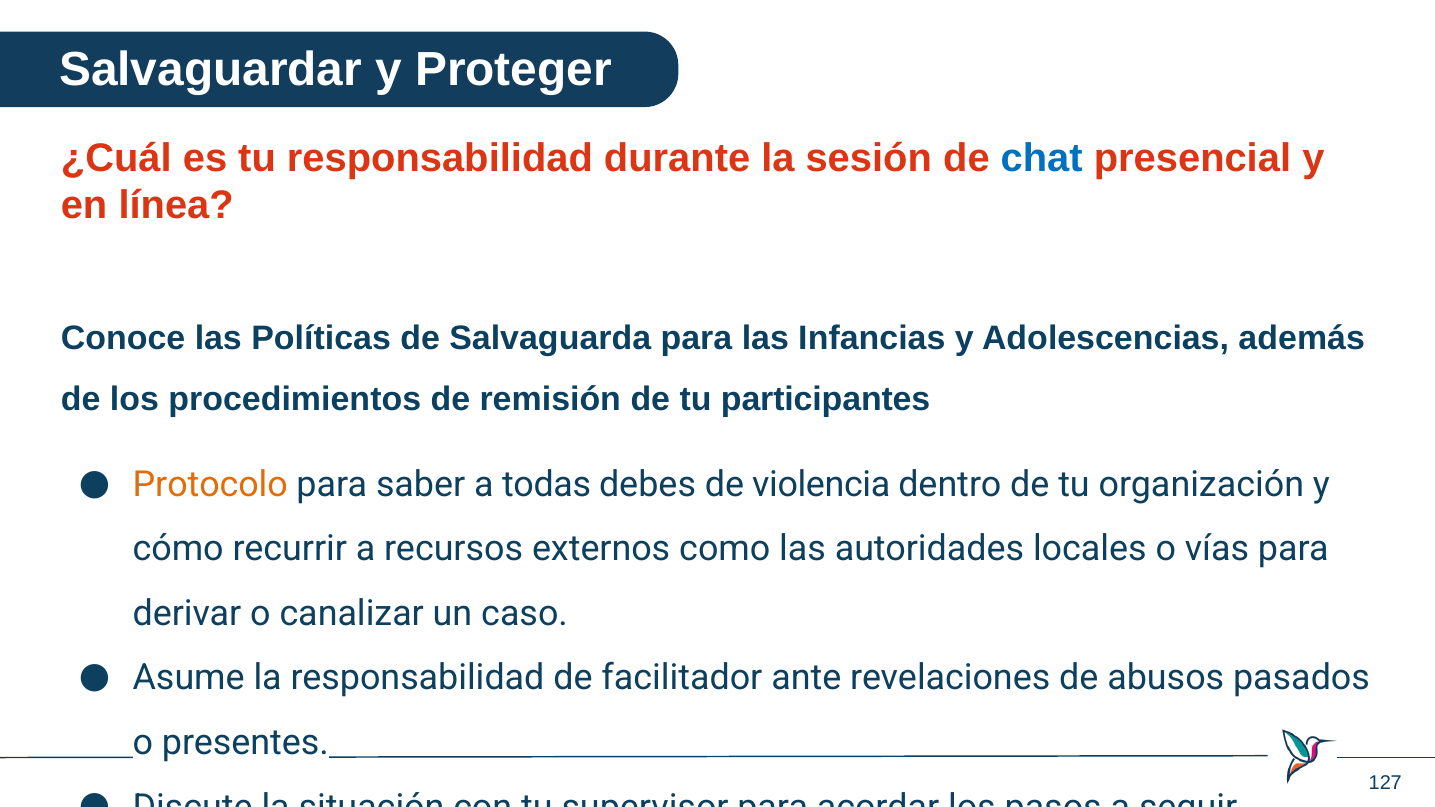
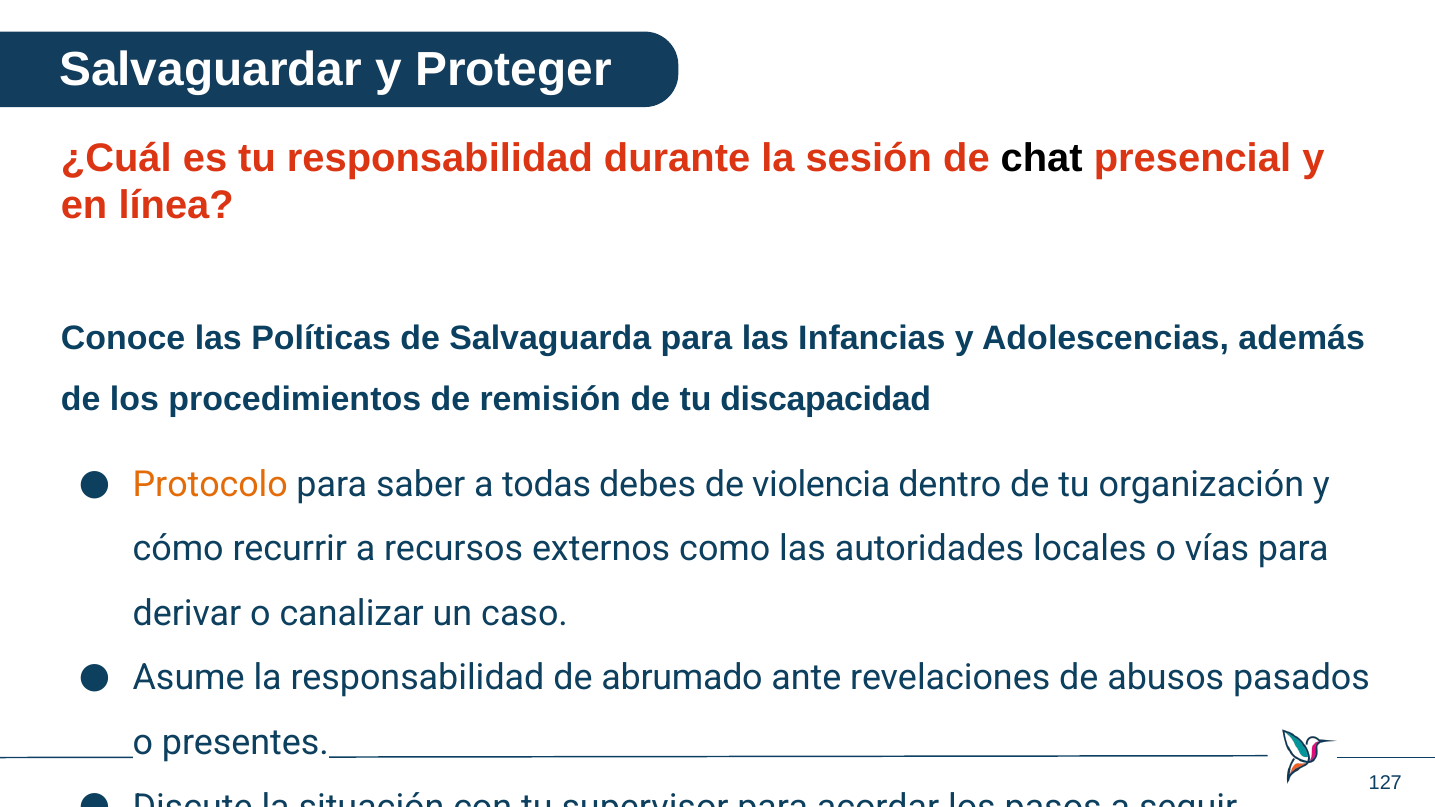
chat colour: blue -> black
participantes: participantes -> discapacidad
facilitador: facilitador -> abrumado
